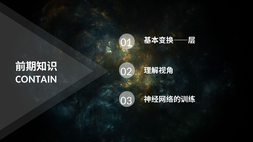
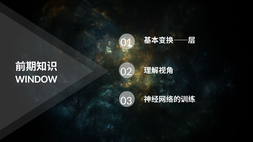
CONTAIN: CONTAIN -> WINDOW
